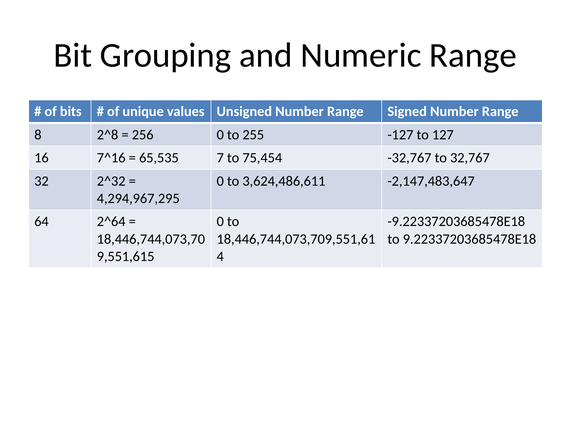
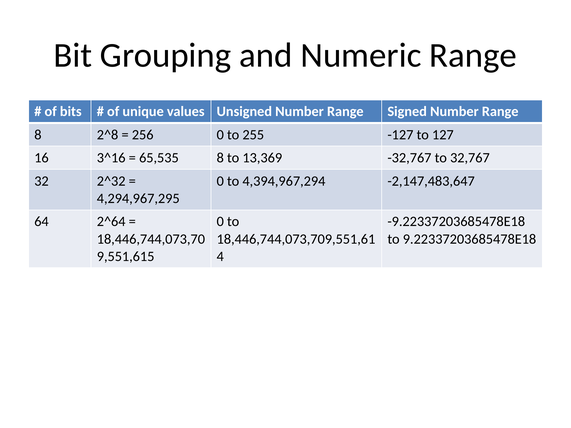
7^16: 7^16 -> 3^16
65,535 7: 7 -> 8
75,454: 75,454 -> 13,369
3,624,486,611: 3,624,486,611 -> 4,394,967,294
